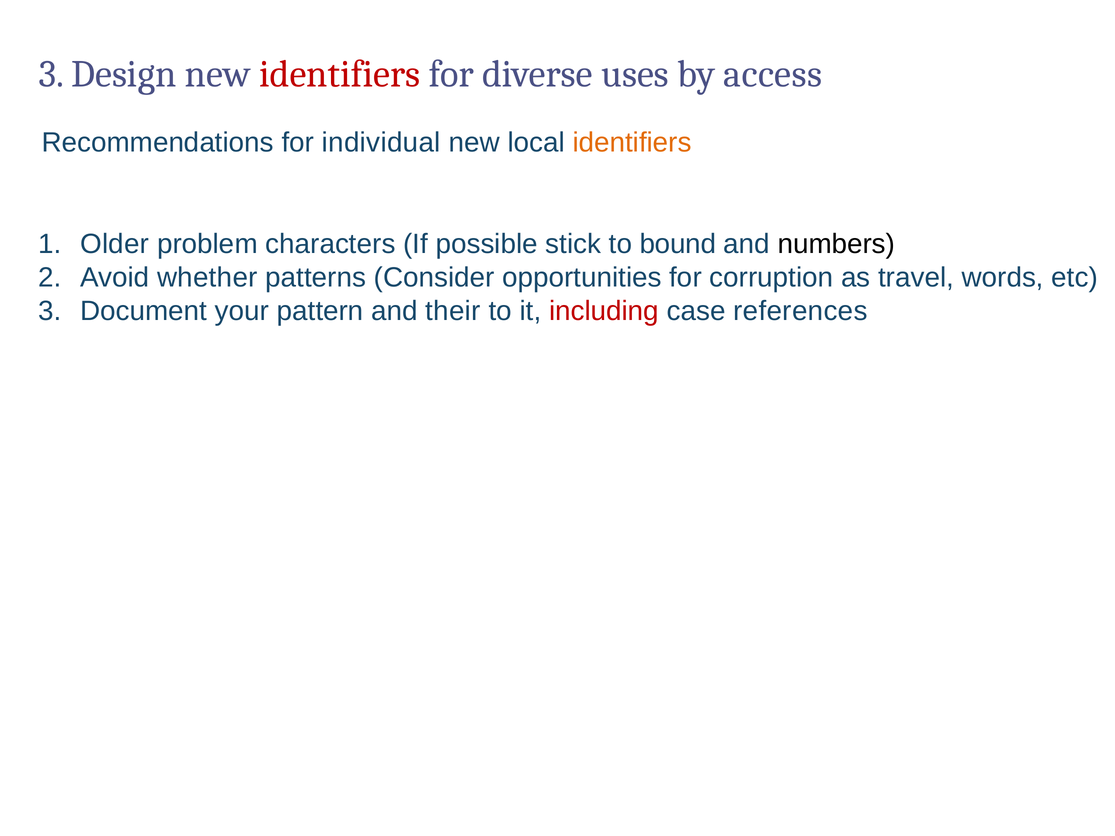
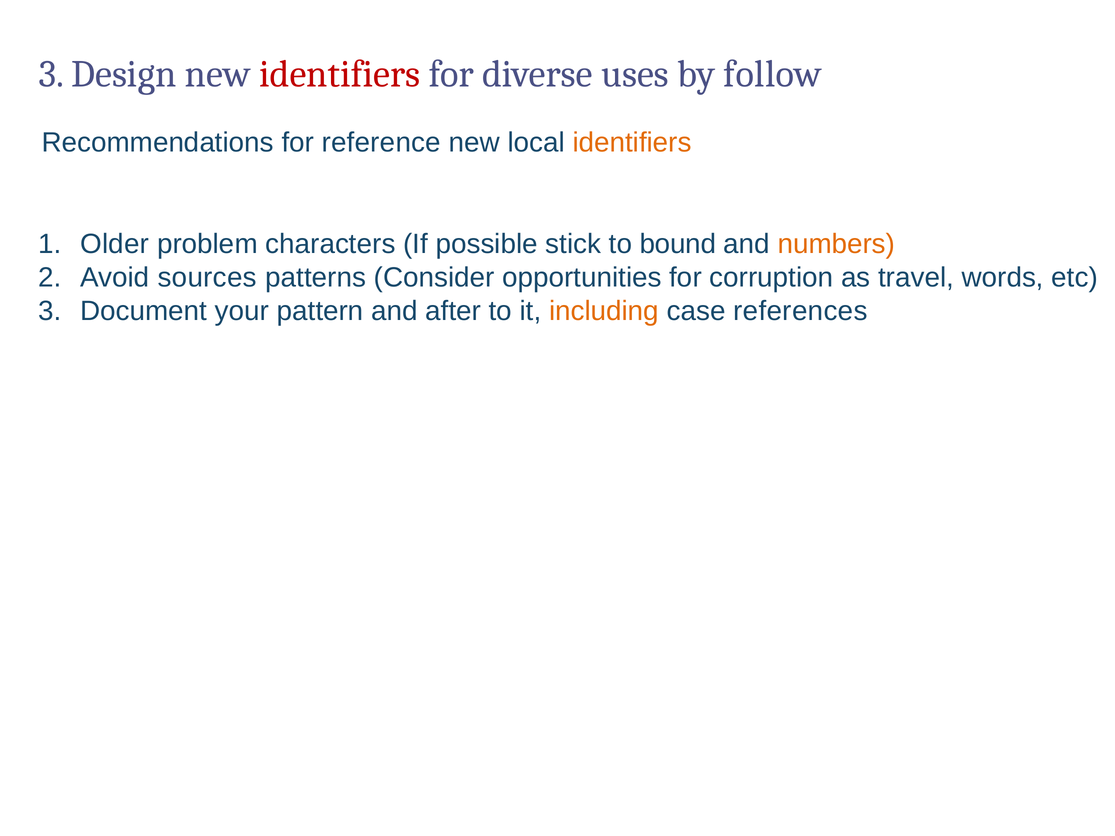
access: access -> follow
individual: individual -> reference
numbers colour: black -> orange
whether: whether -> sources
their: their -> after
including colour: red -> orange
